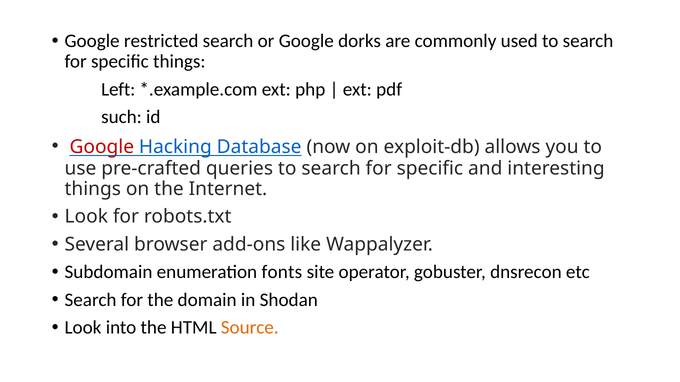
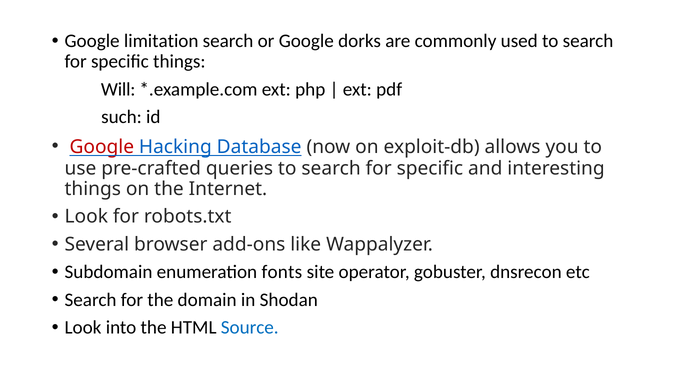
restricted: restricted -> limitation
Left: Left -> Will
Source colour: orange -> blue
